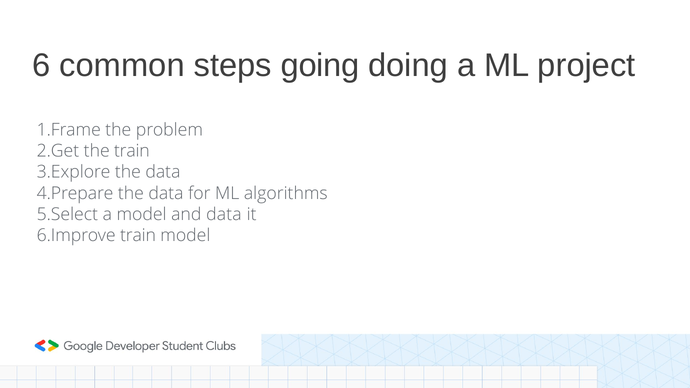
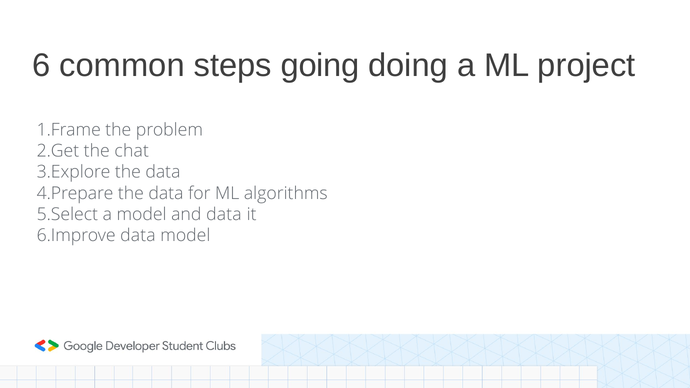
the train: train -> chat
train at (138, 236): train -> data
